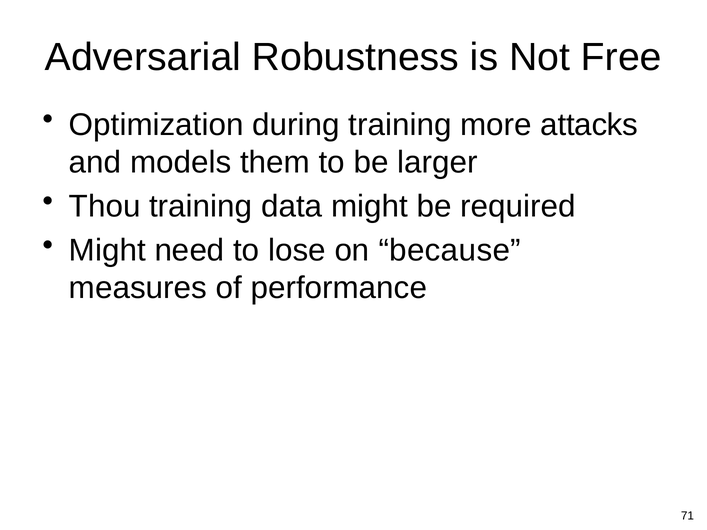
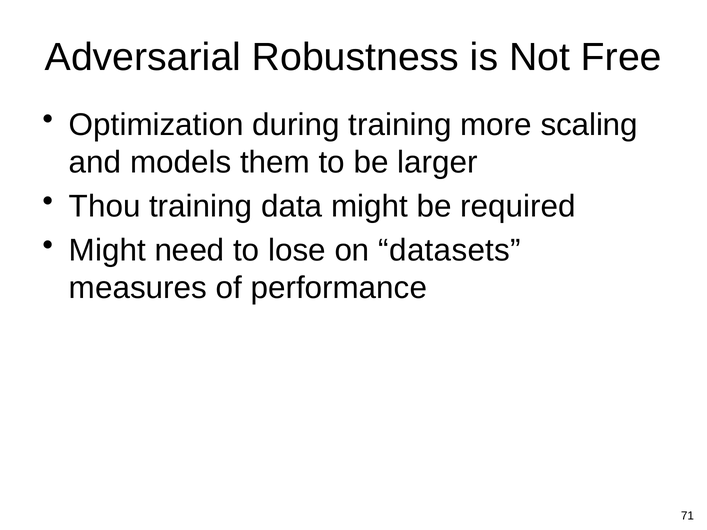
attacks: attacks -> scaling
because: because -> datasets
